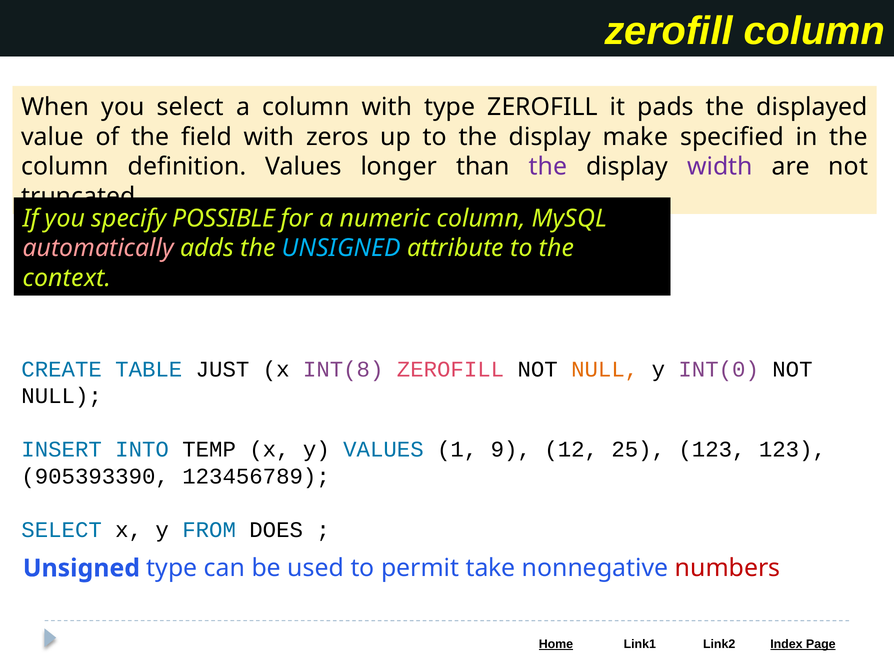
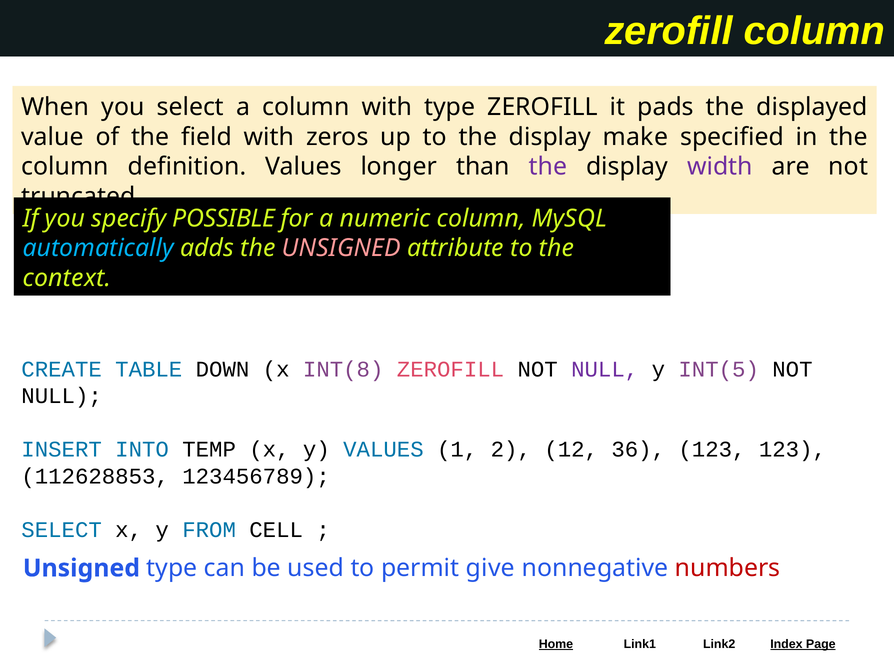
automatically colour: pink -> light blue
UNSIGNED at (341, 248) colour: light blue -> pink
JUST: JUST -> DOWN
NULL at (605, 369) colour: orange -> purple
INT(0: INT(0 -> INT(5
9: 9 -> 2
25: 25 -> 36
905393390: 905393390 -> 112628853
DOES: DOES -> CELL
take: take -> give
